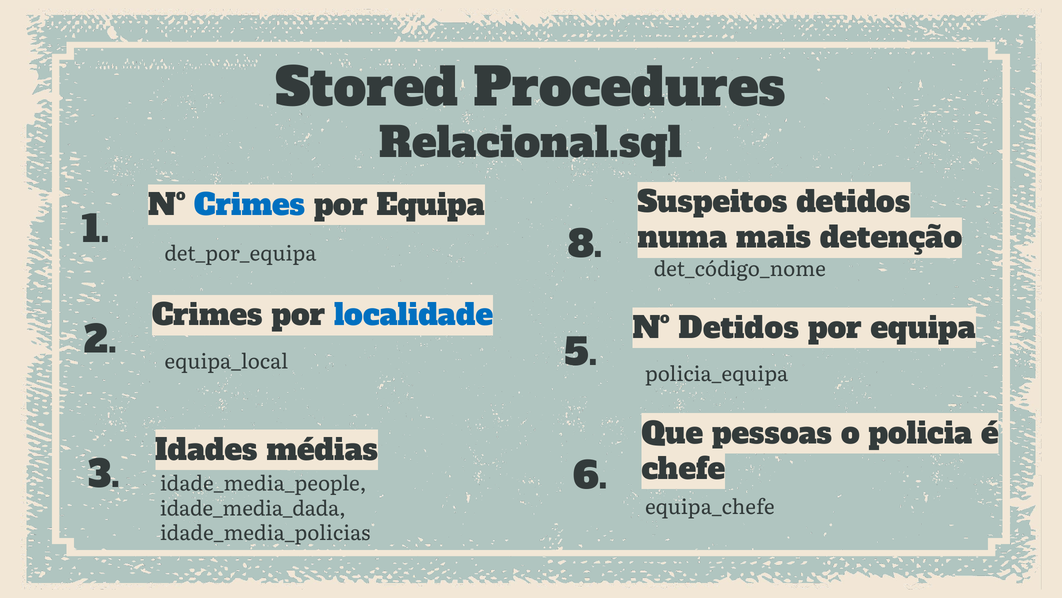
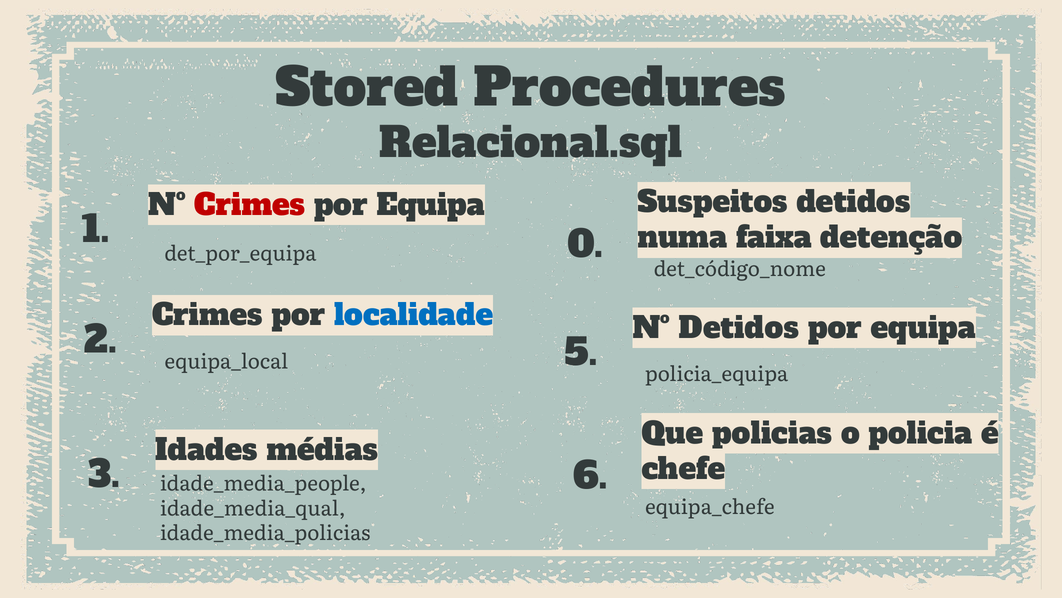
Crimes at (250, 205) colour: blue -> red
mais: mais -> faixa
8: 8 -> 0
pessoas: pessoas -> policias
idade_media_dada: idade_media_dada -> idade_media_qual
